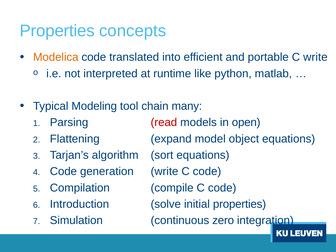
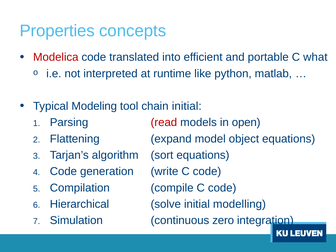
Modelica colour: orange -> red
C write: write -> what
chain many: many -> initial
Introduction: Introduction -> Hierarchical
initial properties: properties -> modelling
